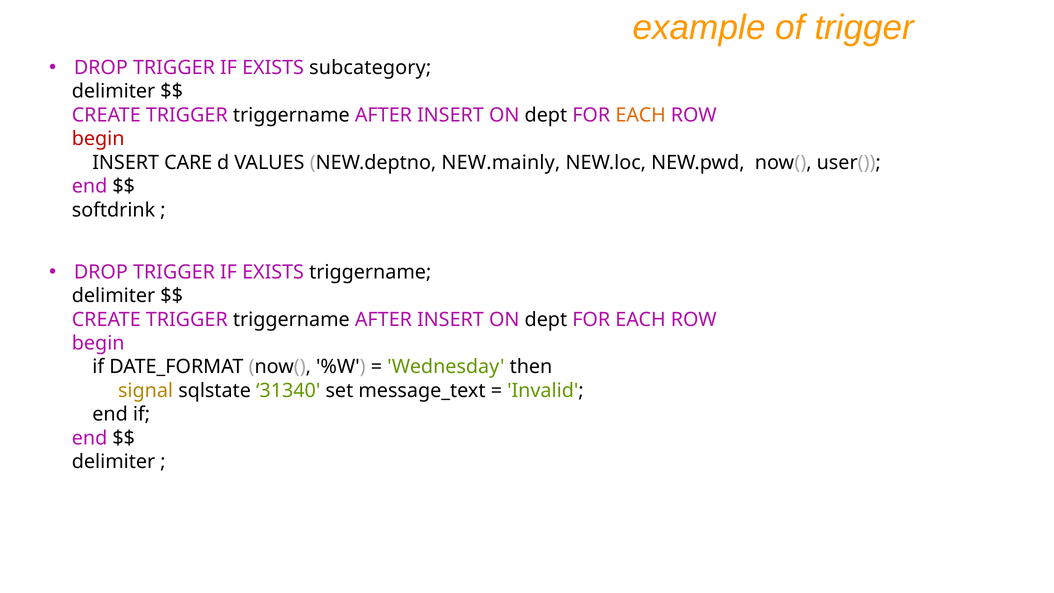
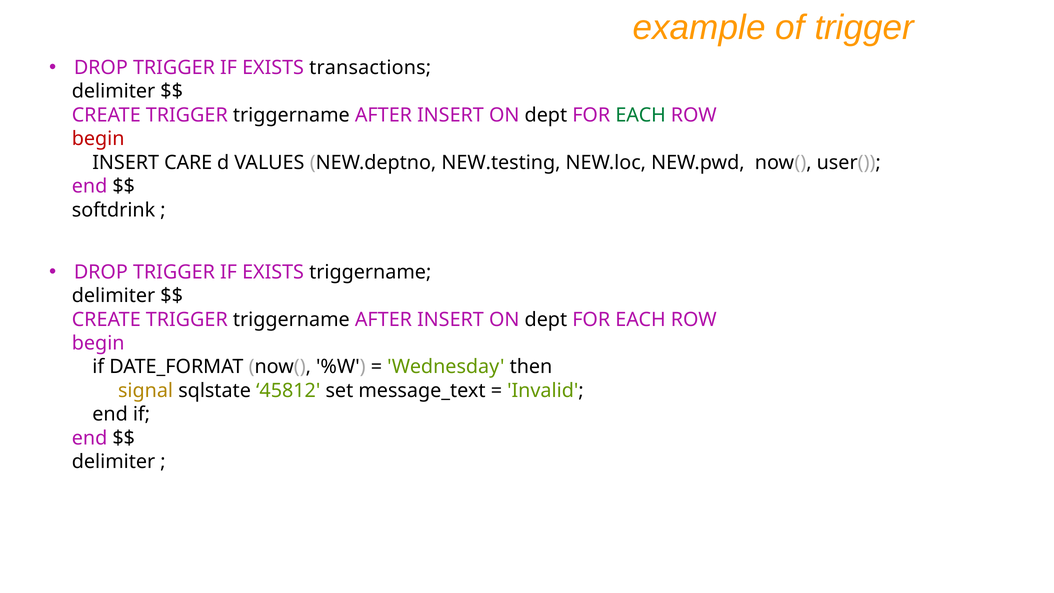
subcategory: subcategory -> transactions
EACH at (641, 115) colour: orange -> green
NEW.mainly: NEW.mainly -> NEW.testing
31340: 31340 -> 45812
